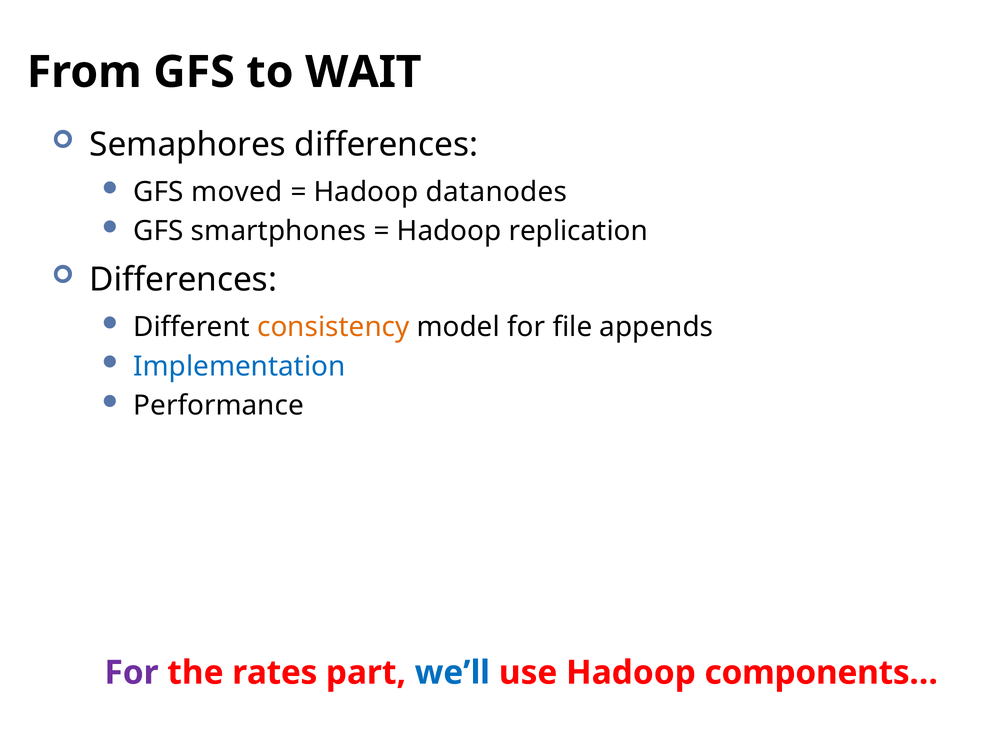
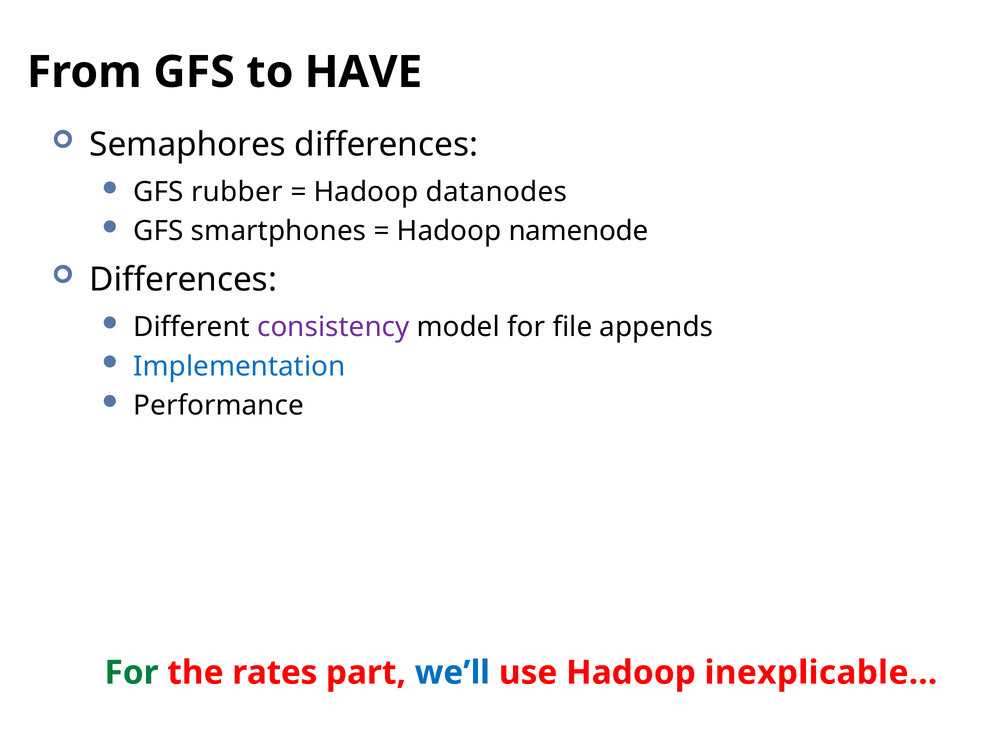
WAIT: WAIT -> HAVE
moved: moved -> rubber
replication: replication -> namenode
consistency colour: orange -> purple
For at (132, 673) colour: purple -> green
components…: components… -> inexplicable…
